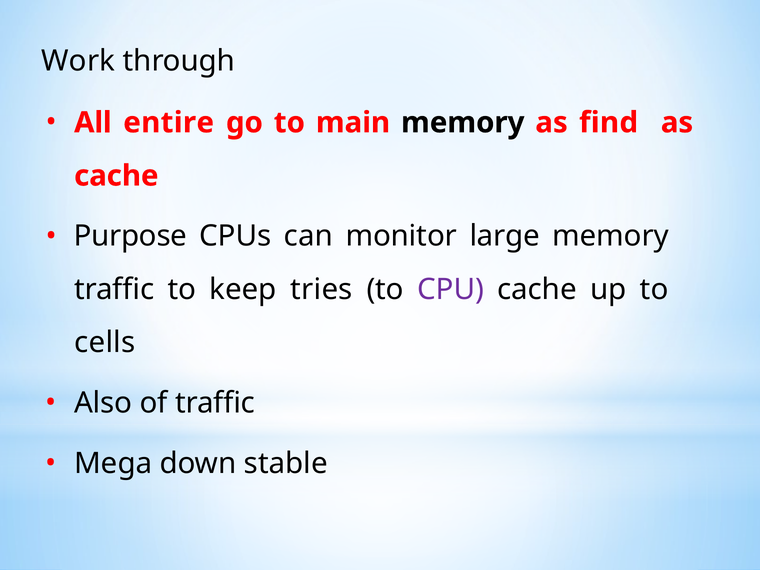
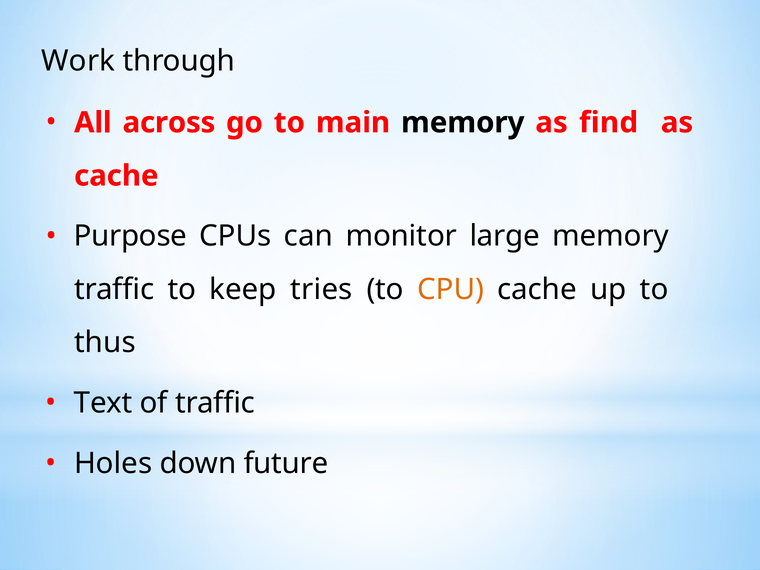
entire: entire -> across
CPU colour: purple -> orange
cells: cells -> thus
Also: Also -> Text
Mega: Mega -> Holes
stable: stable -> future
